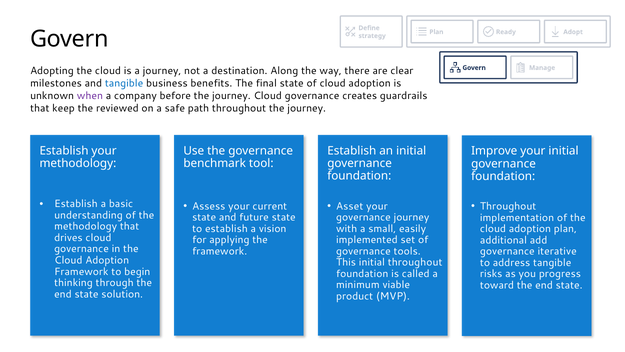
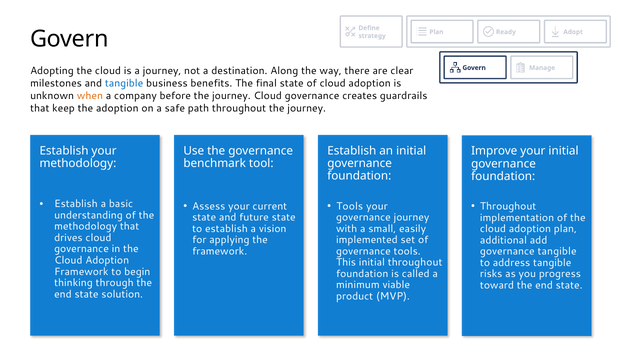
when colour: purple -> orange
the reviewed: reviewed -> adoption
Asset at (350, 206): Asset -> Tools
governance iterative: iterative -> tangible
